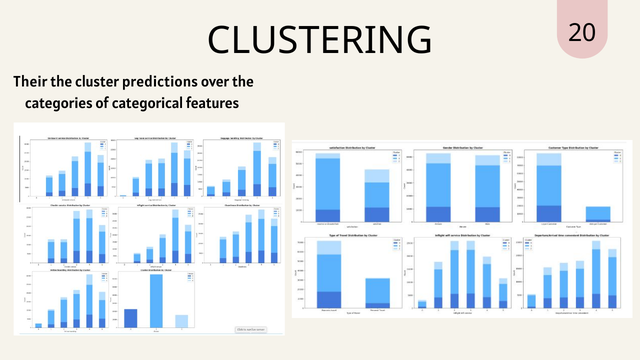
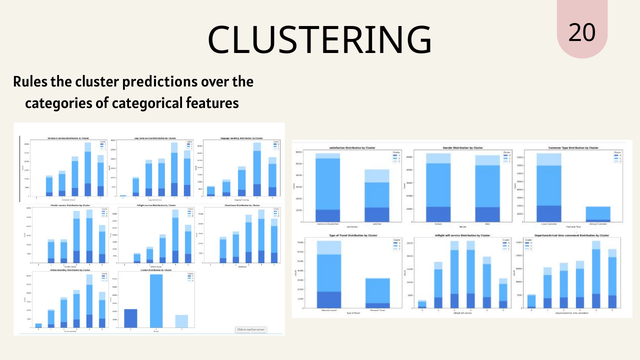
Their: Their -> Rules
